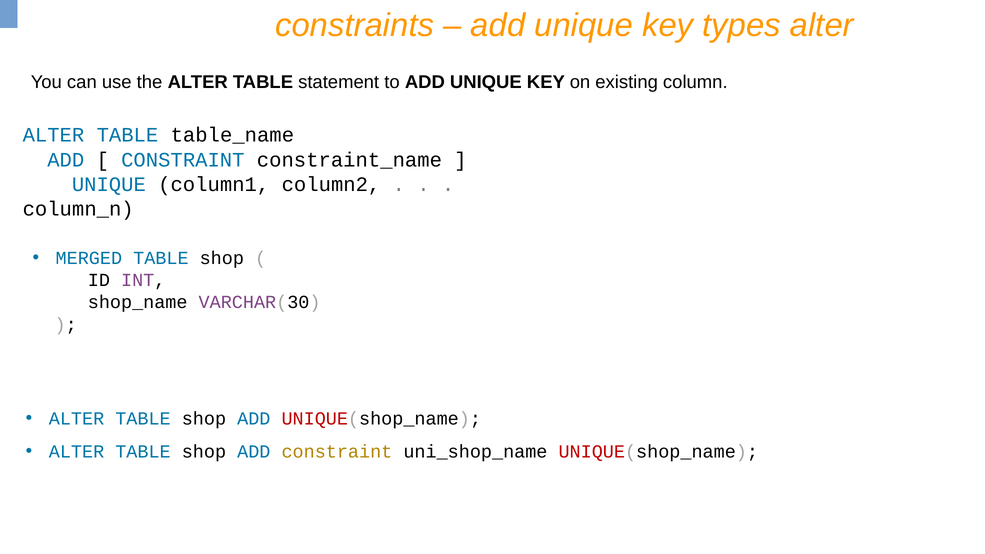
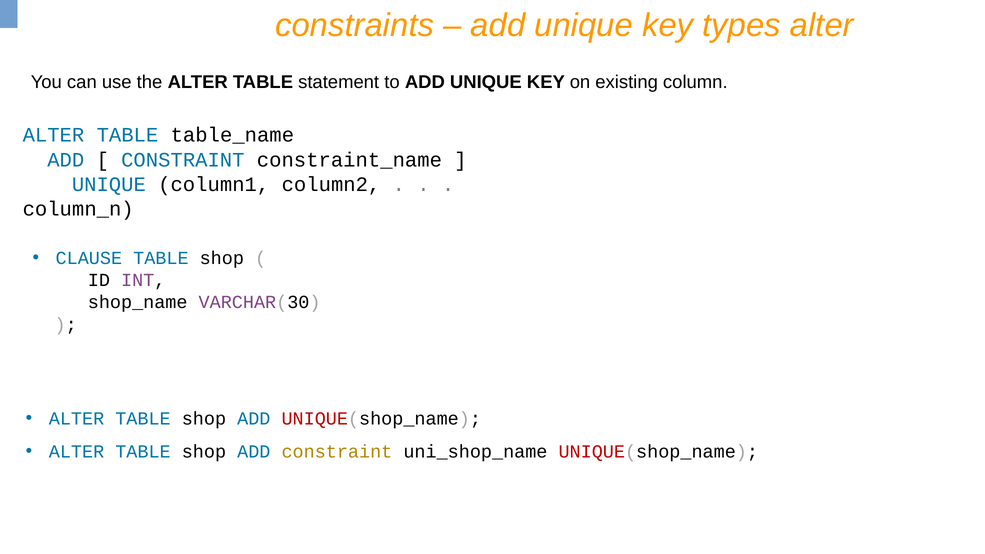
MERGED: MERGED -> CLAUSE
